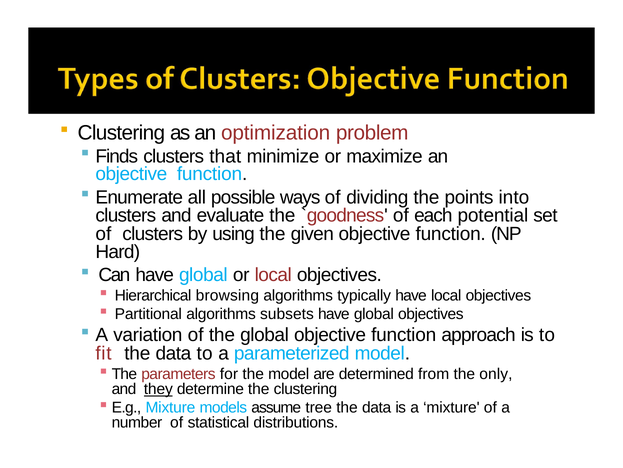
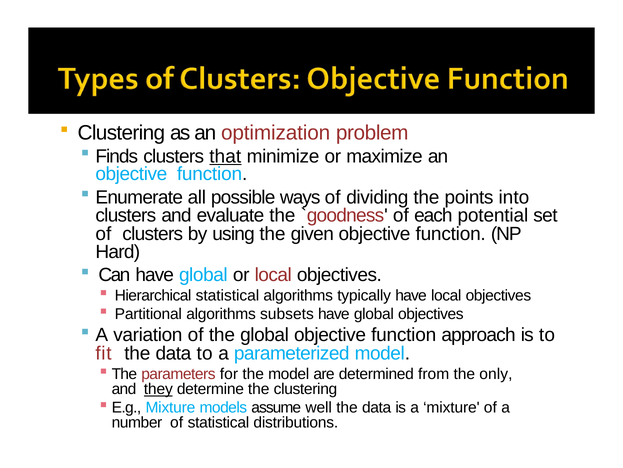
that underline: none -> present
Hierarchical browsing: browsing -> statistical
tree: tree -> well
